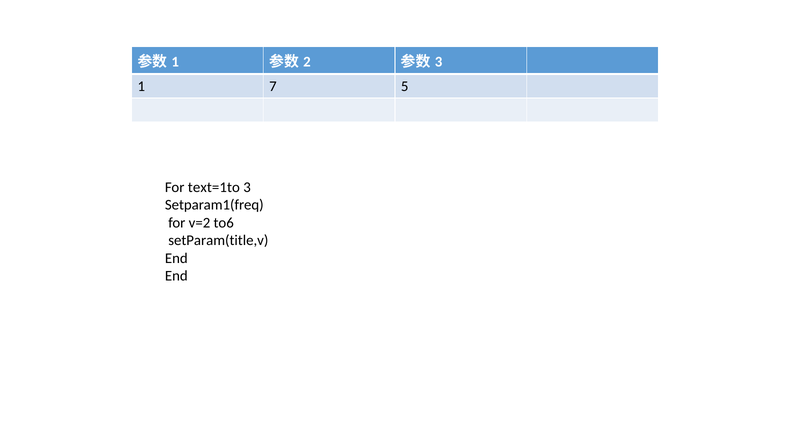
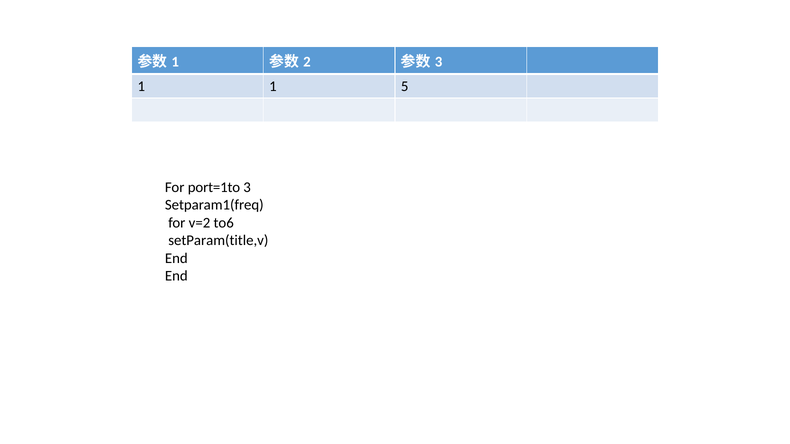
1 7: 7 -> 1
text=1to: text=1to -> port=1to
